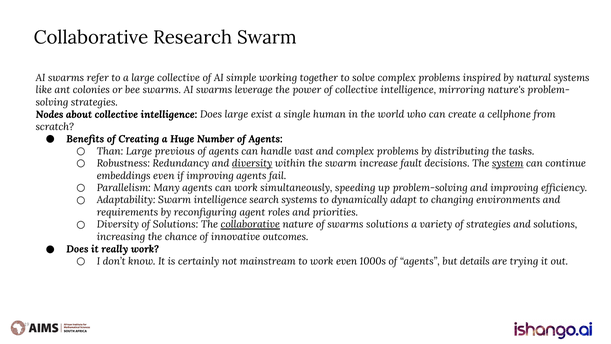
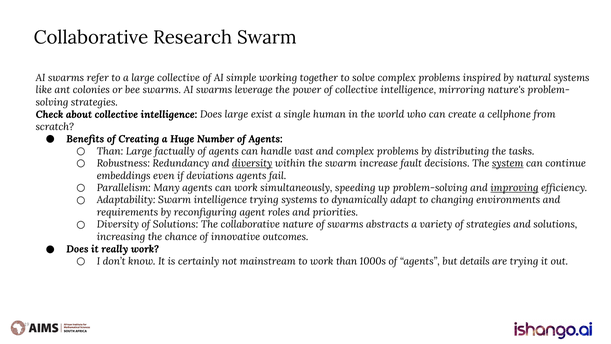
Nodes: Nodes -> Check
previous: previous -> factually
if improving: improving -> deviations
improving at (514, 188) underline: none -> present
intelligence search: search -> trying
collaborative at (250, 224) underline: present -> none
swarms solutions: solutions -> abstracts
work even: even -> than
